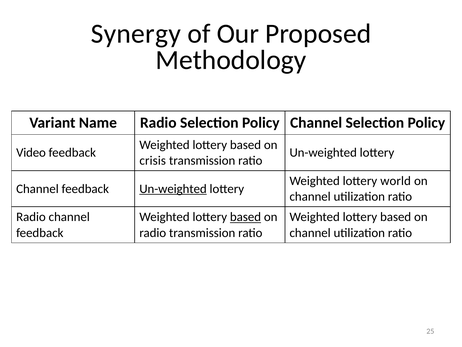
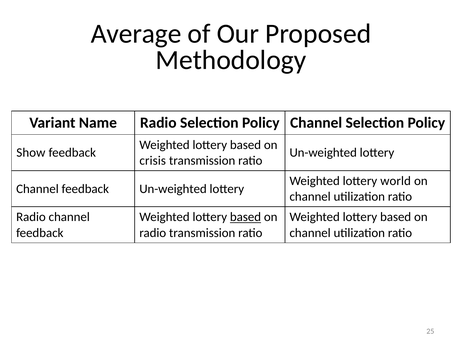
Synergy: Synergy -> Average
Video: Video -> Show
Un-weighted at (173, 189) underline: present -> none
